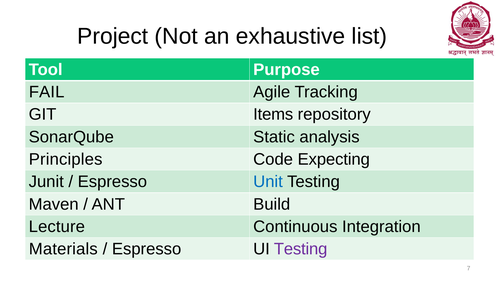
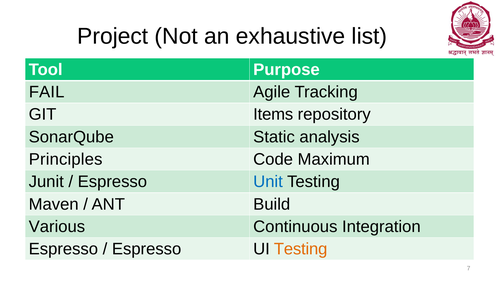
Expecting: Expecting -> Maximum
Lecture: Lecture -> Various
Materials at (63, 249): Materials -> Espresso
Testing at (301, 249) colour: purple -> orange
